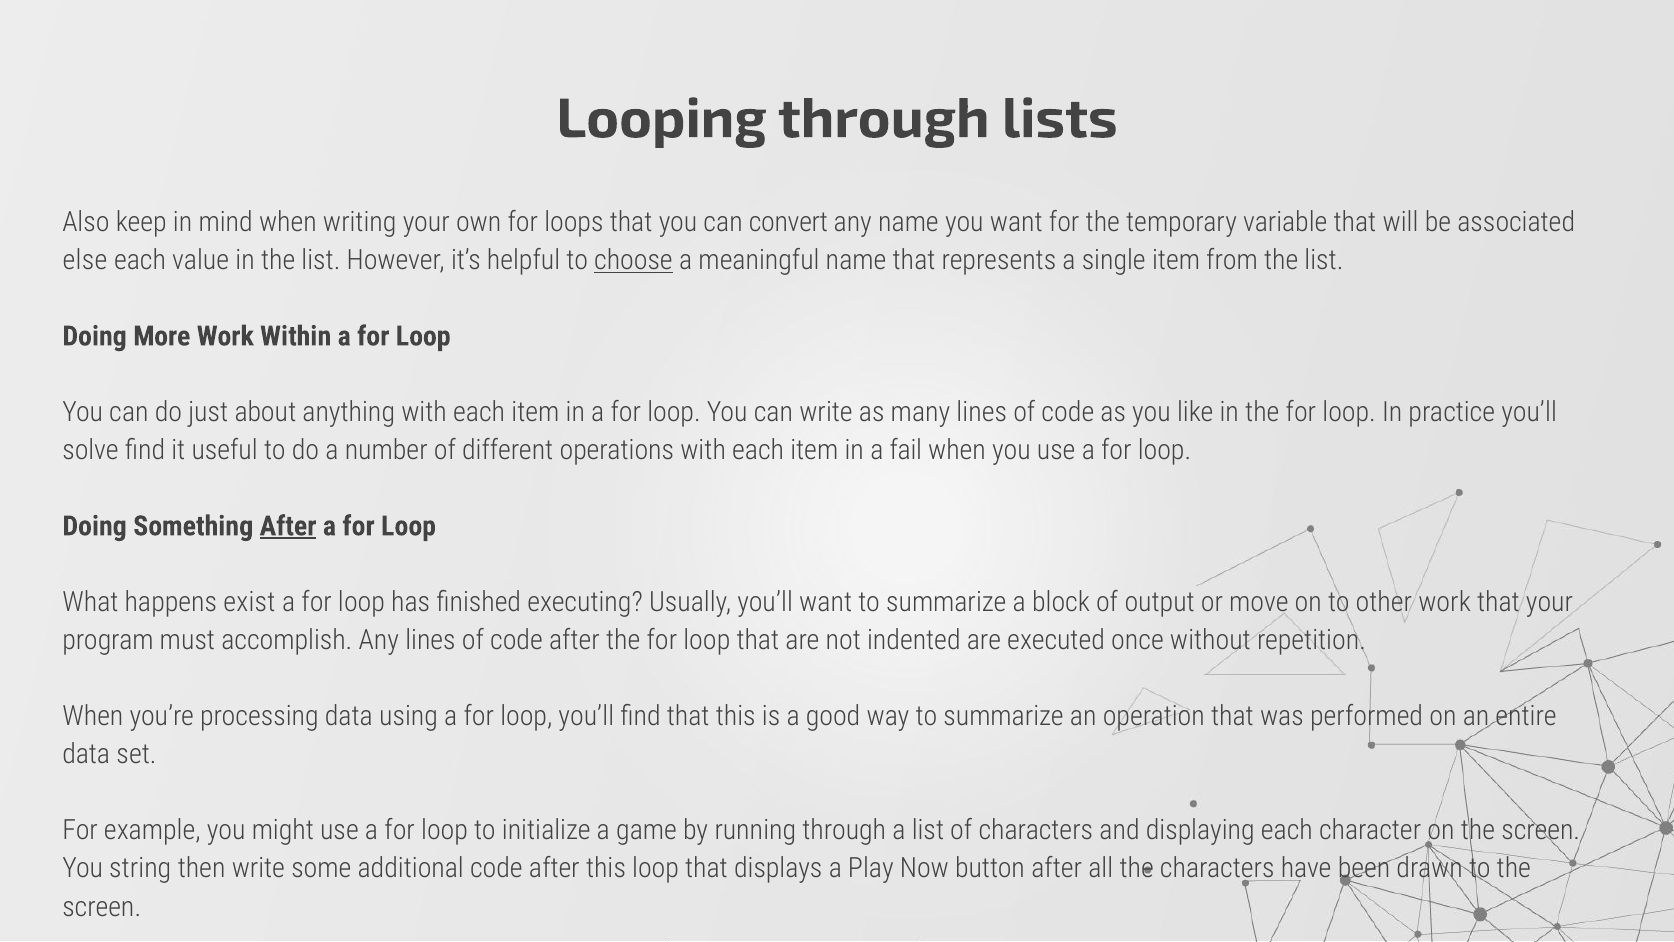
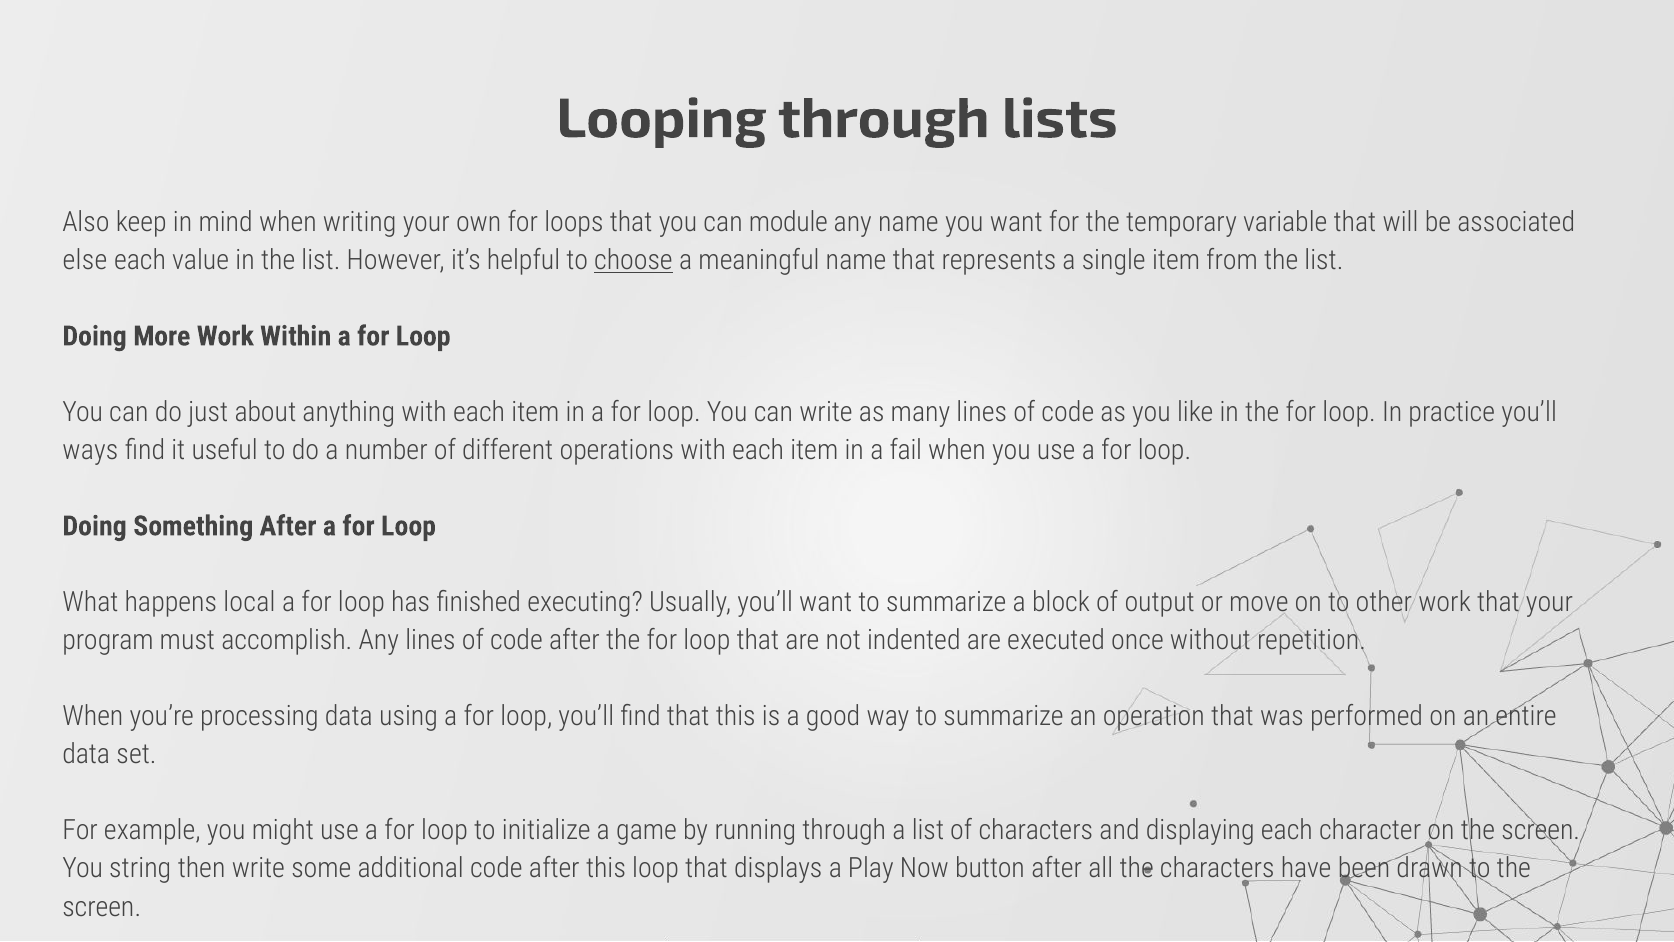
convert: convert -> module
solve: solve -> ways
After at (288, 526) underline: present -> none
exist: exist -> local
